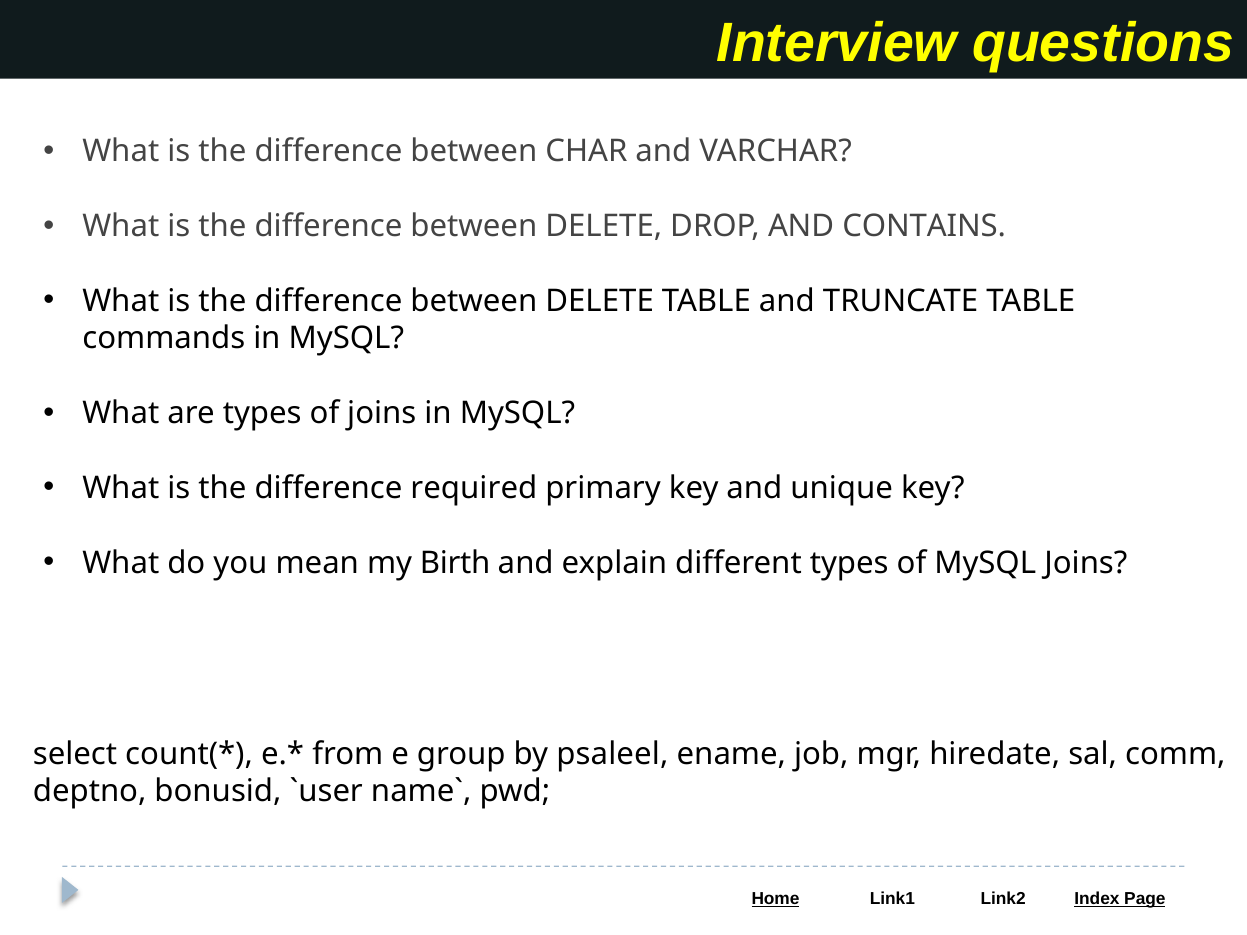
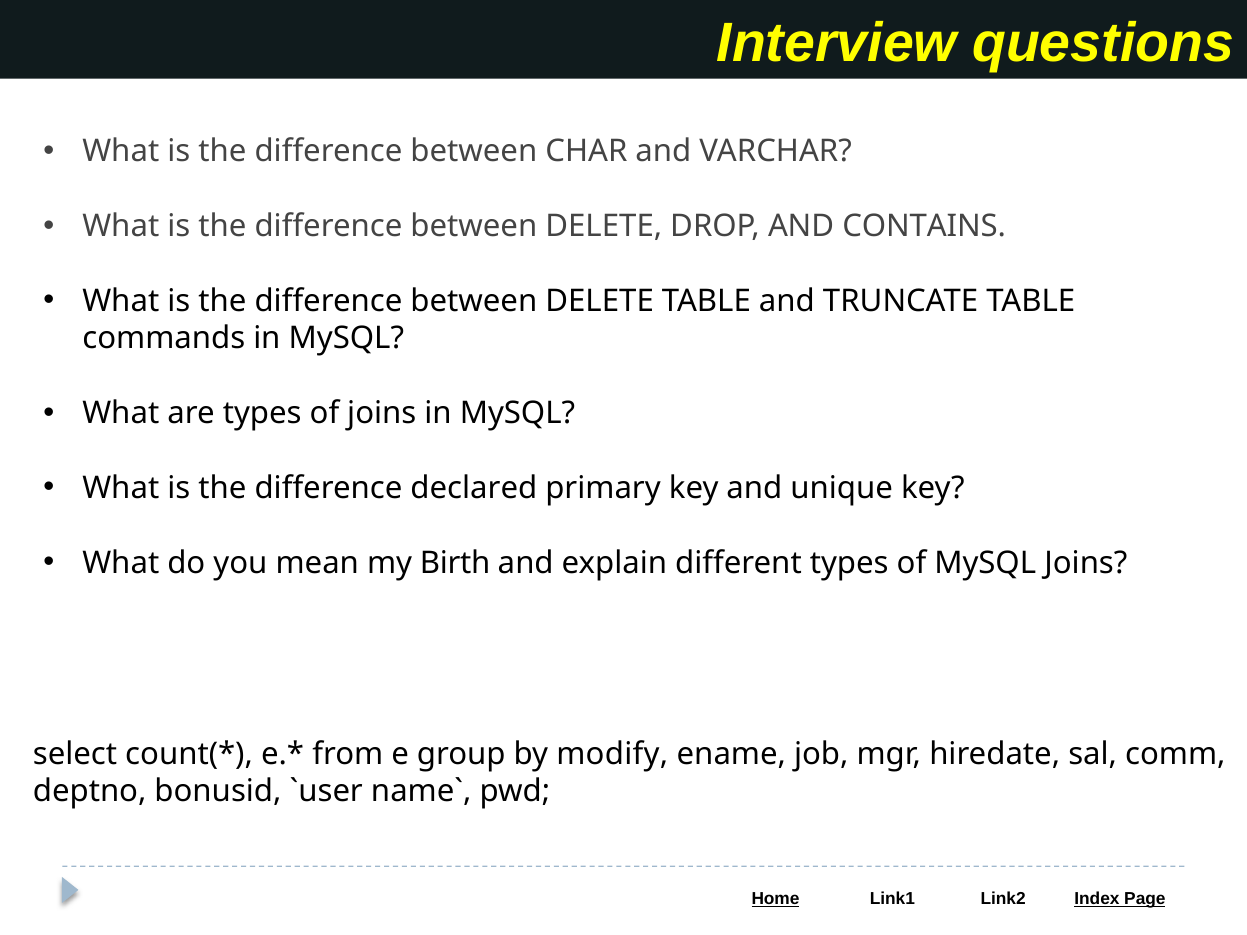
required: required -> declared
psaleel: psaleel -> modify
